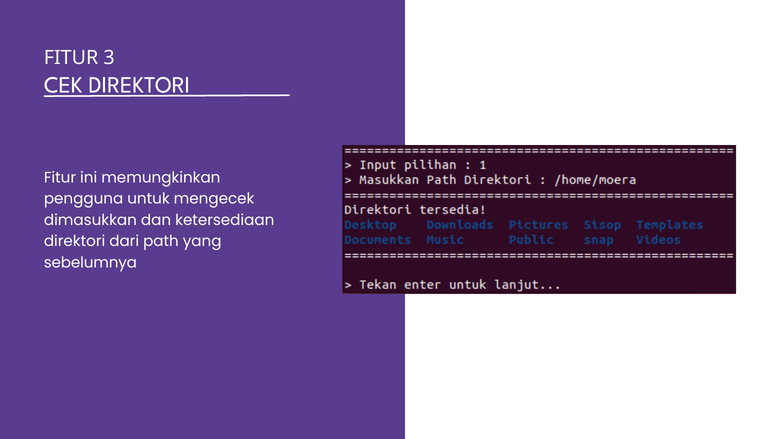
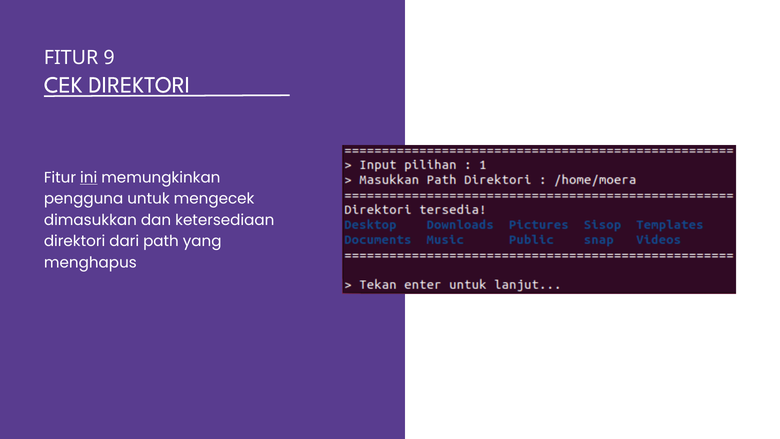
3: 3 -> 9
ini underline: none -> present
sebelumnya: sebelumnya -> menghapus
